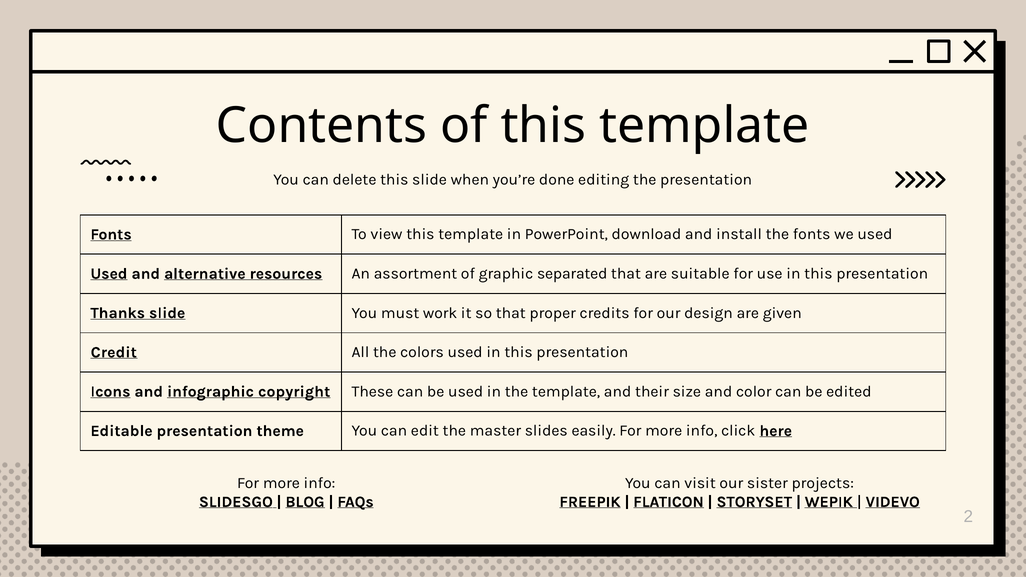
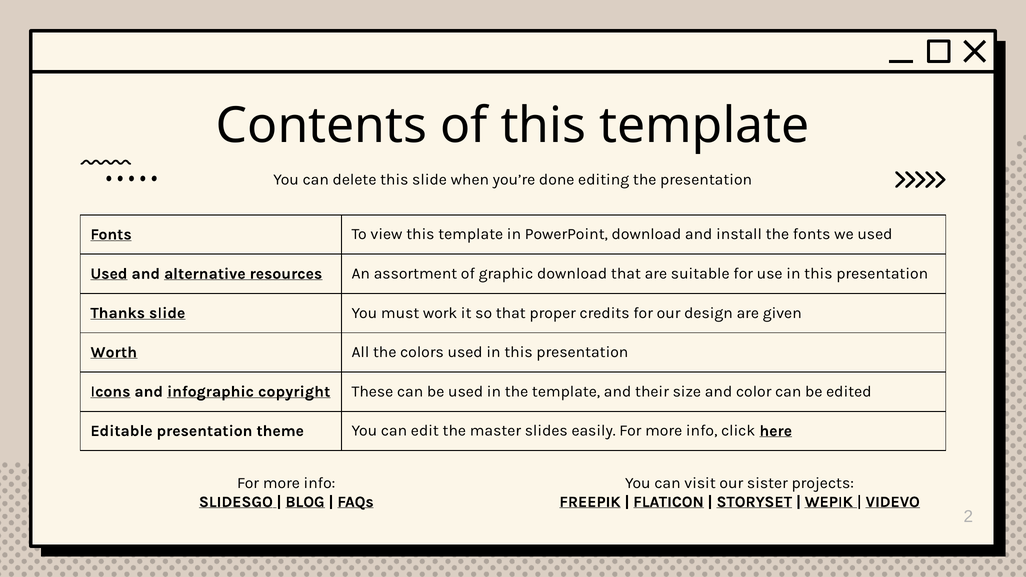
graphic separated: separated -> download
Credit: Credit -> Worth
